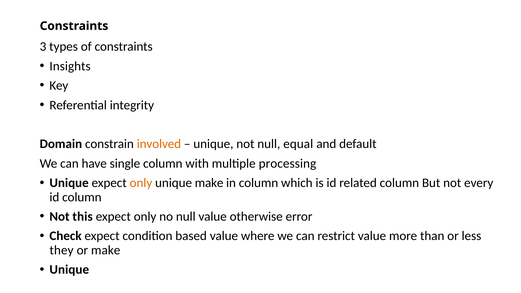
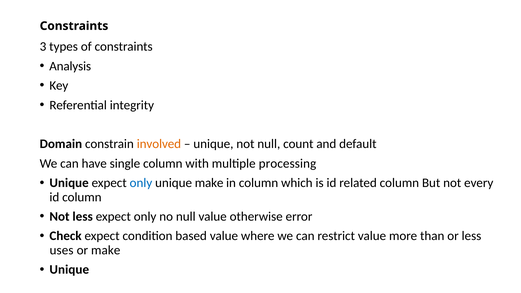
Insights: Insights -> Analysis
equal: equal -> count
only at (141, 183) colour: orange -> blue
Not this: this -> less
they: they -> uses
